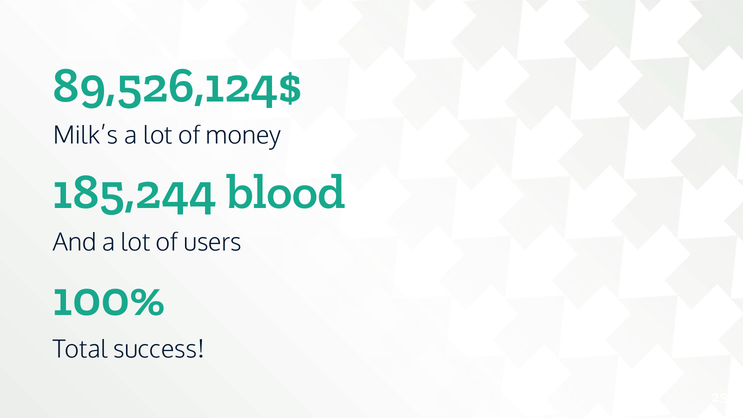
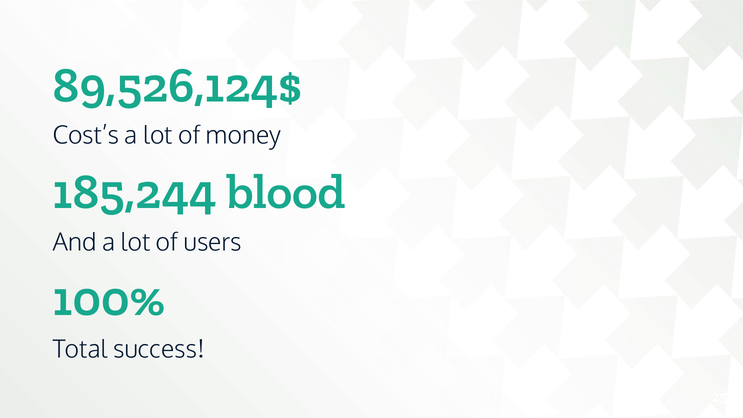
Milk’s: Milk’s -> Cost’s
